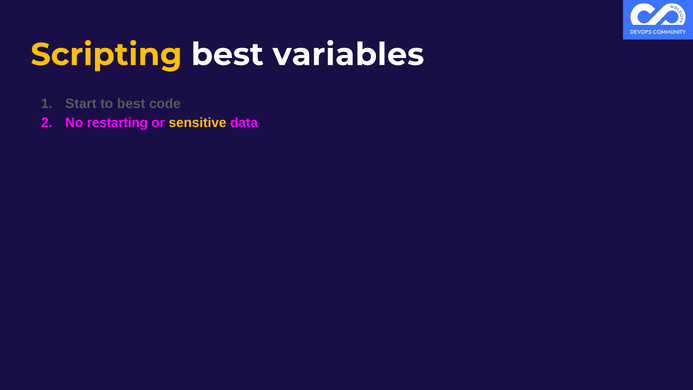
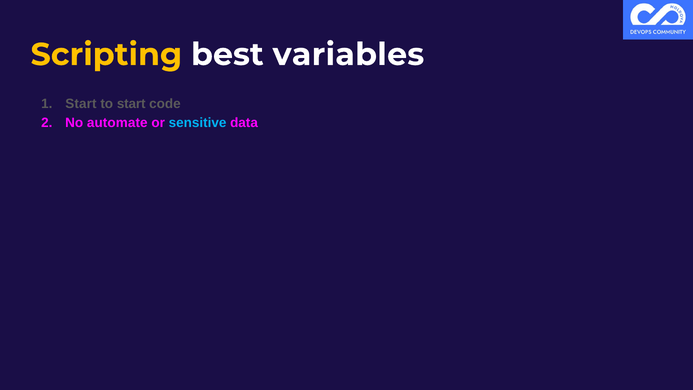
to best: best -> start
restarting: restarting -> automate
sensitive colour: yellow -> light blue
